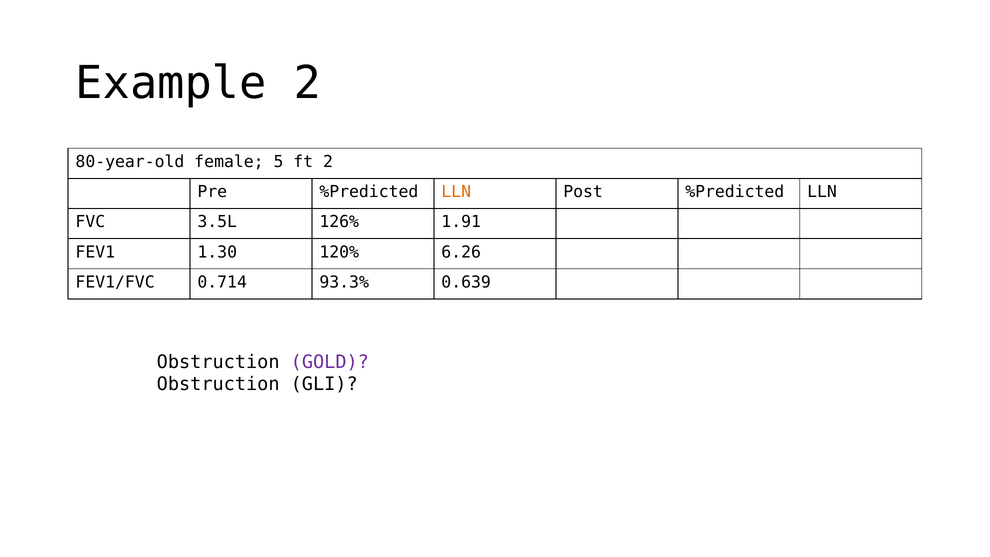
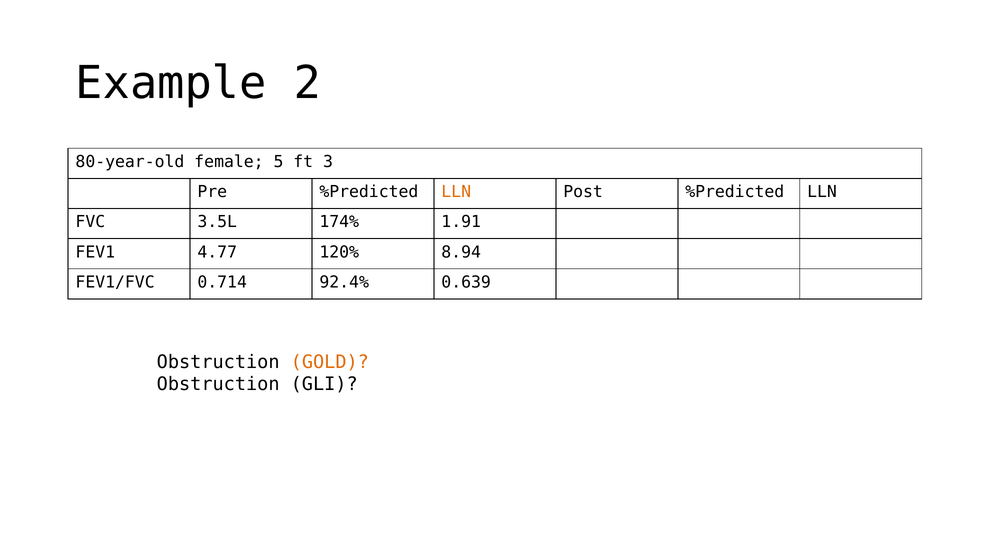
ft 2: 2 -> 3
126%: 126% -> 174%
1.30: 1.30 -> 4.77
6.26: 6.26 -> 8.94
93.3%: 93.3% -> 92.4%
GOLD colour: purple -> orange
